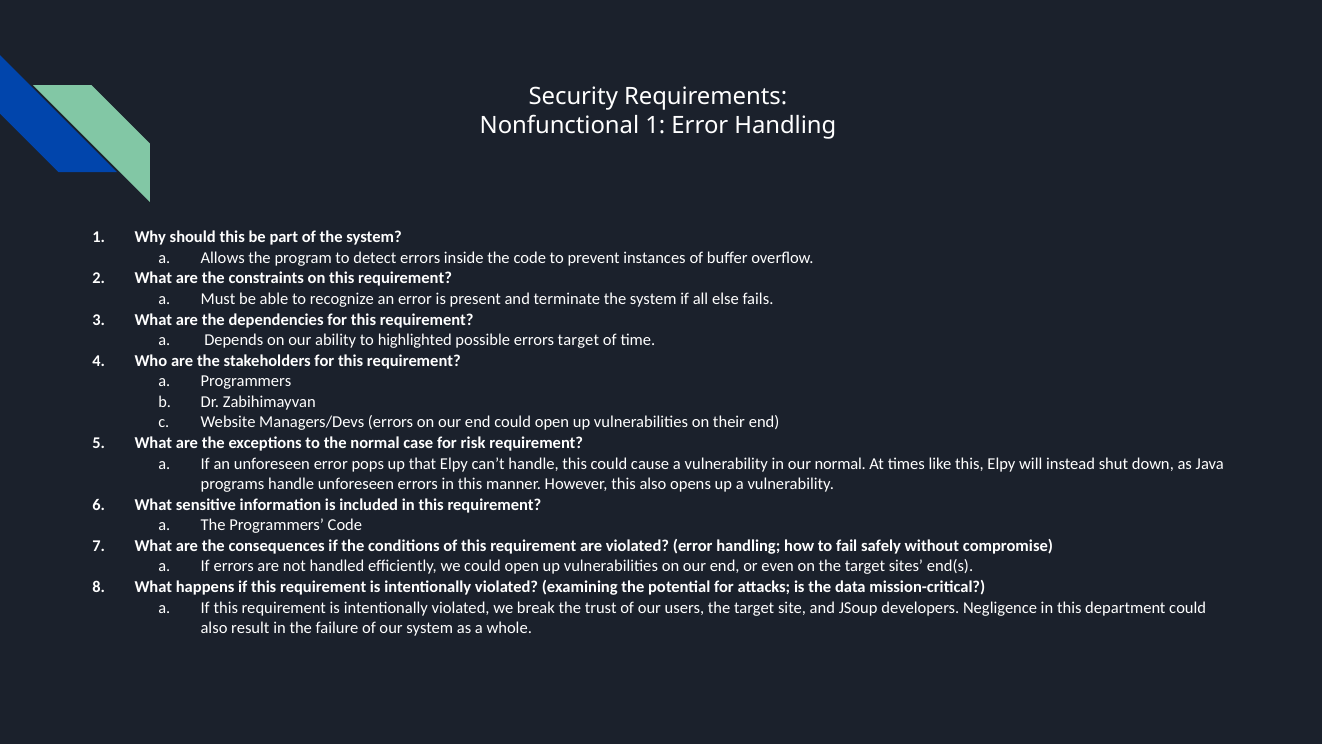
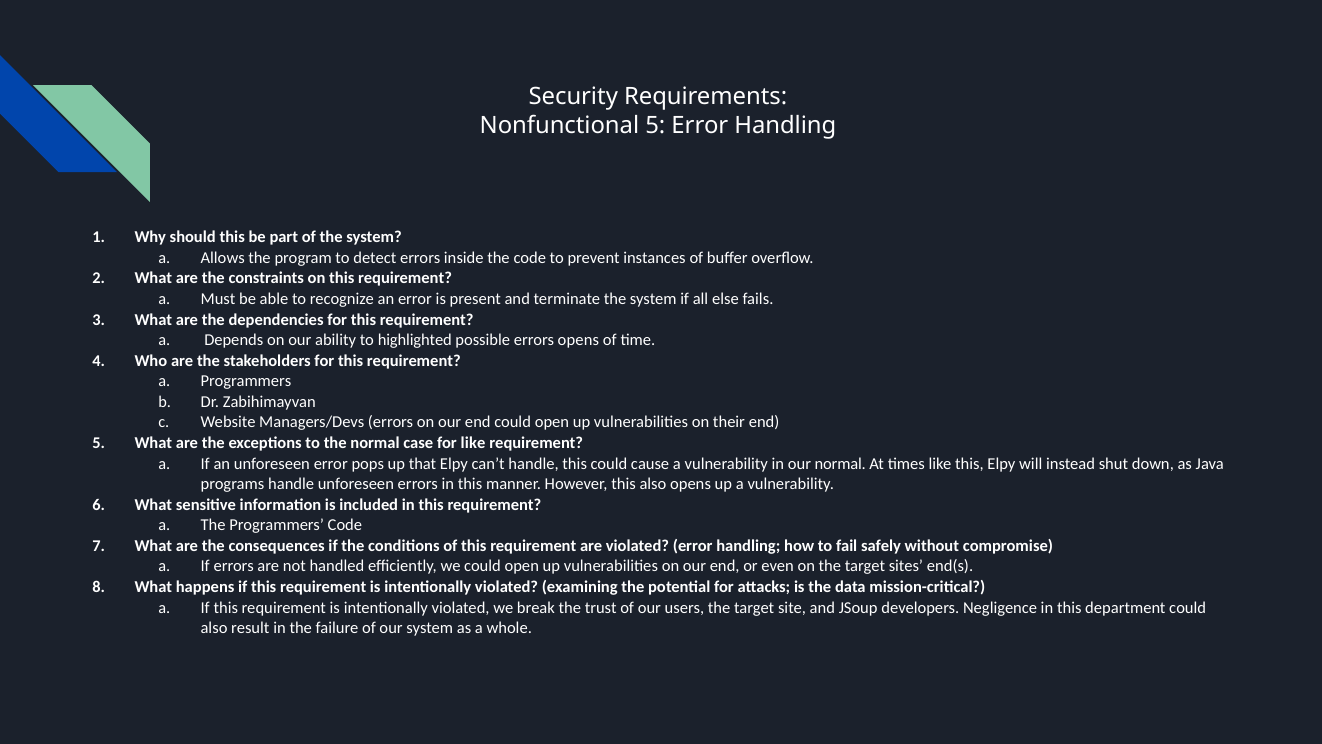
Nonfunctional 1: 1 -> 5
errors target: target -> opens
for risk: risk -> like
